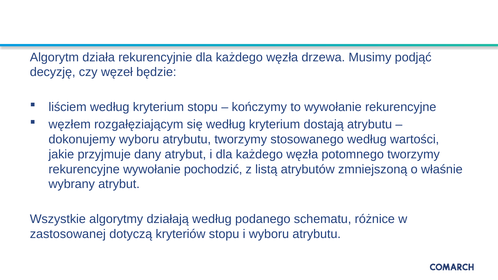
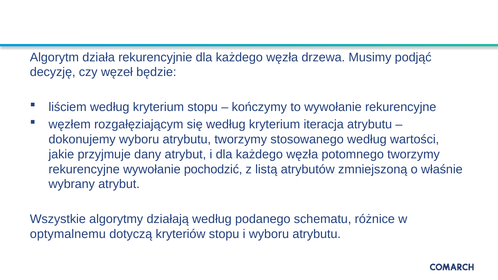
dostają: dostają -> iteracja
zastosowanej: zastosowanej -> optymalnemu
